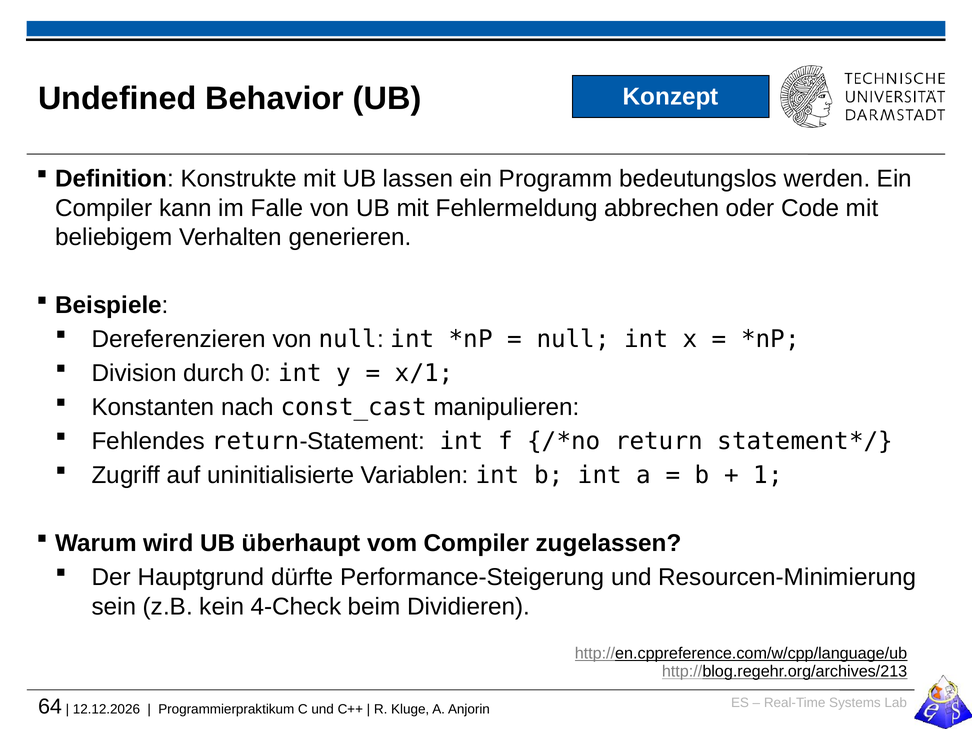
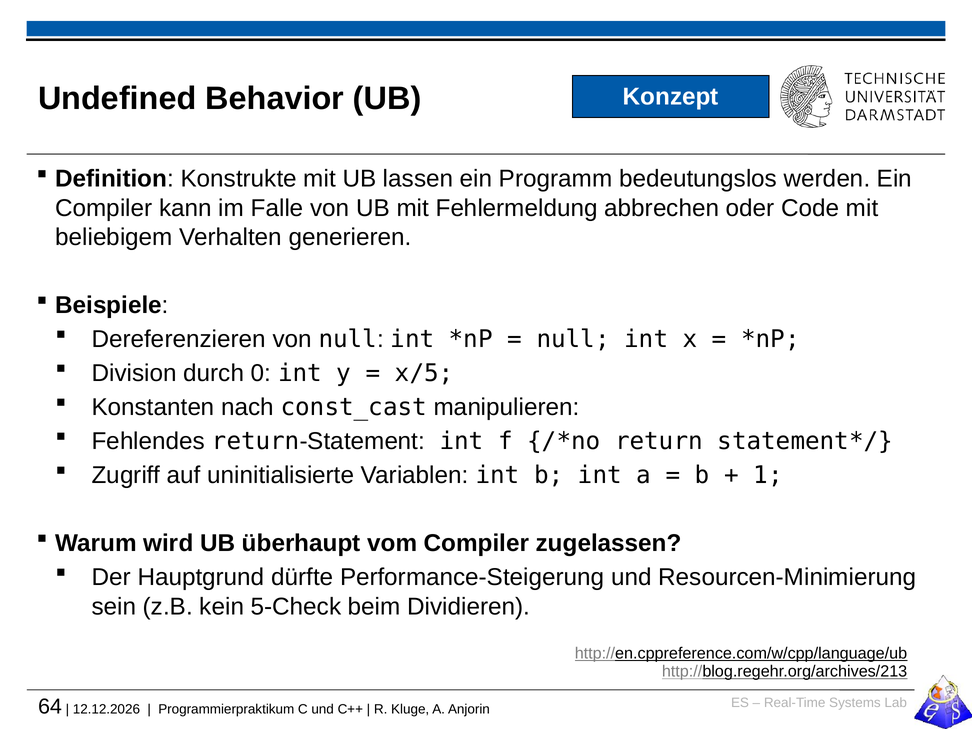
x/1: x/1 -> x/5
4-Check: 4-Check -> 5-Check
